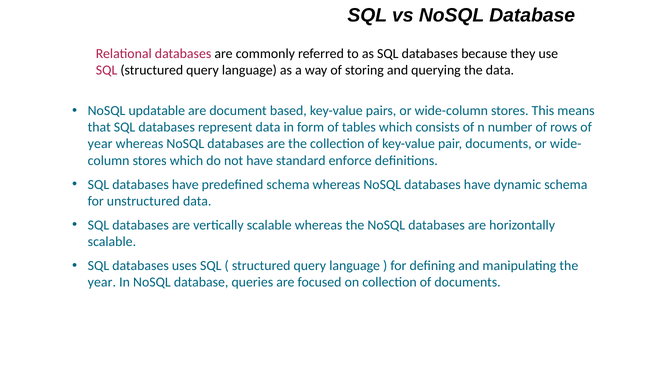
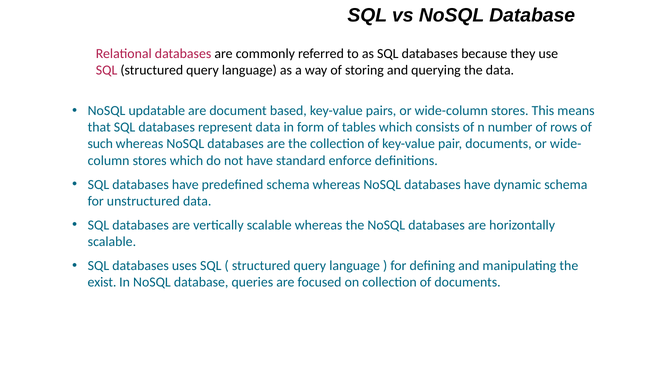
year at (100, 144): year -> such
year at (102, 282): year -> exist
